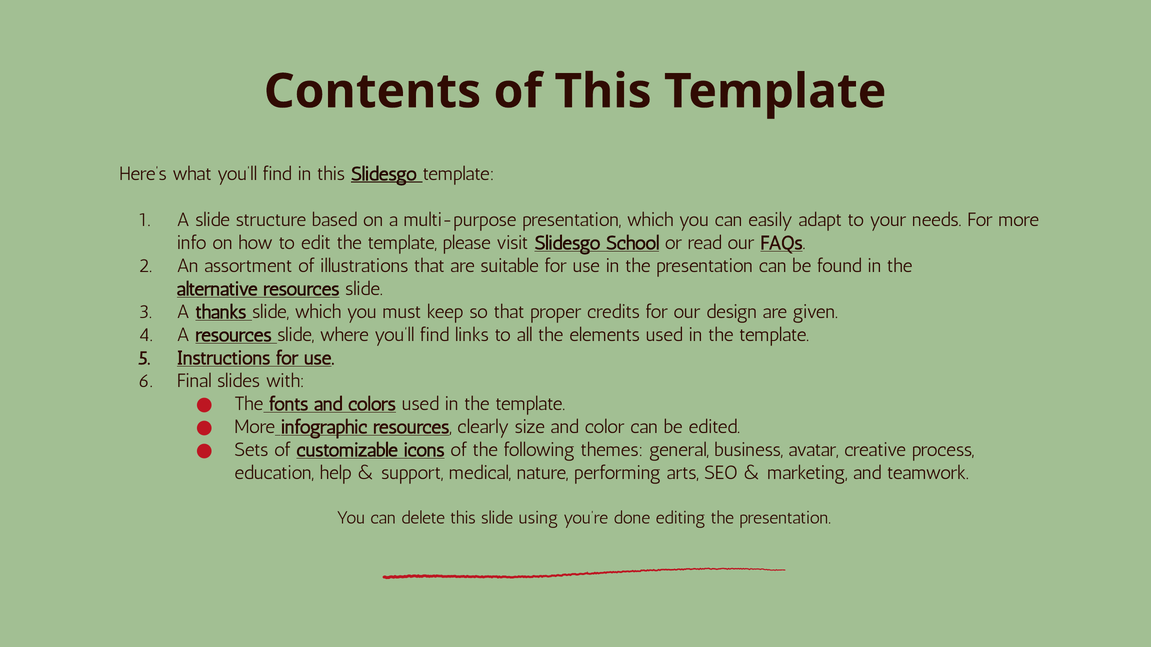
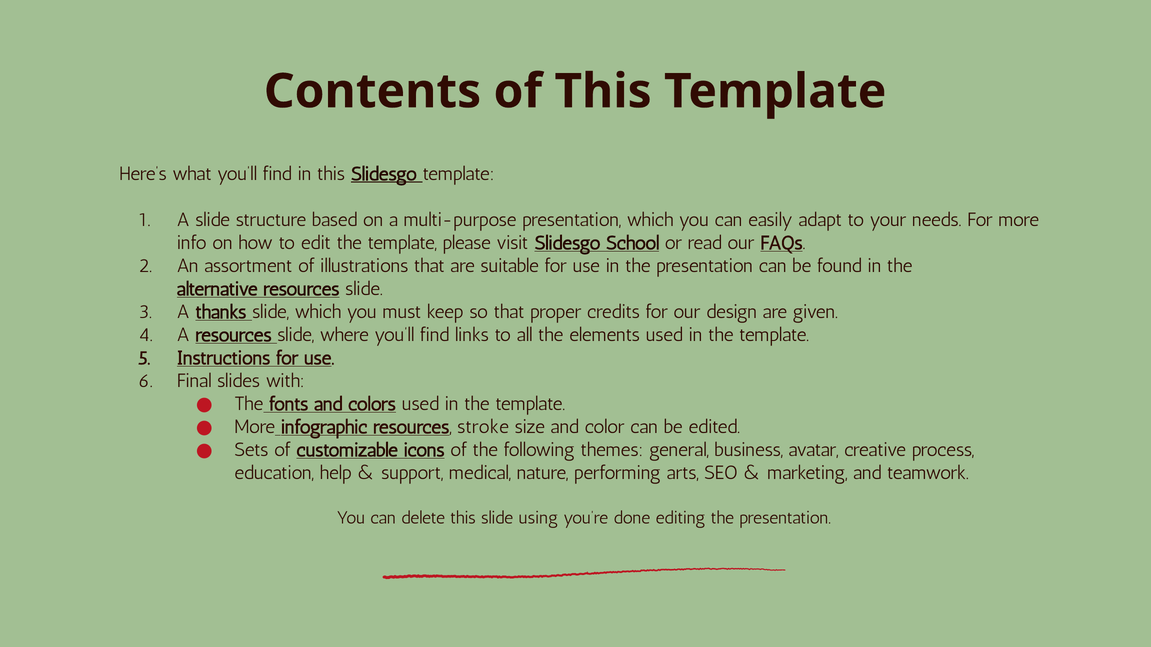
clearly: clearly -> stroke
